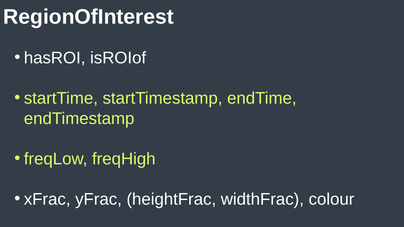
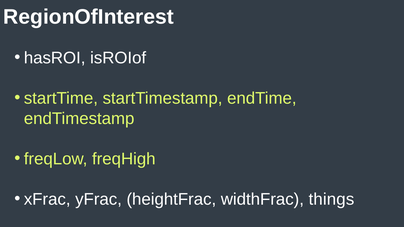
colour: colour -> things
